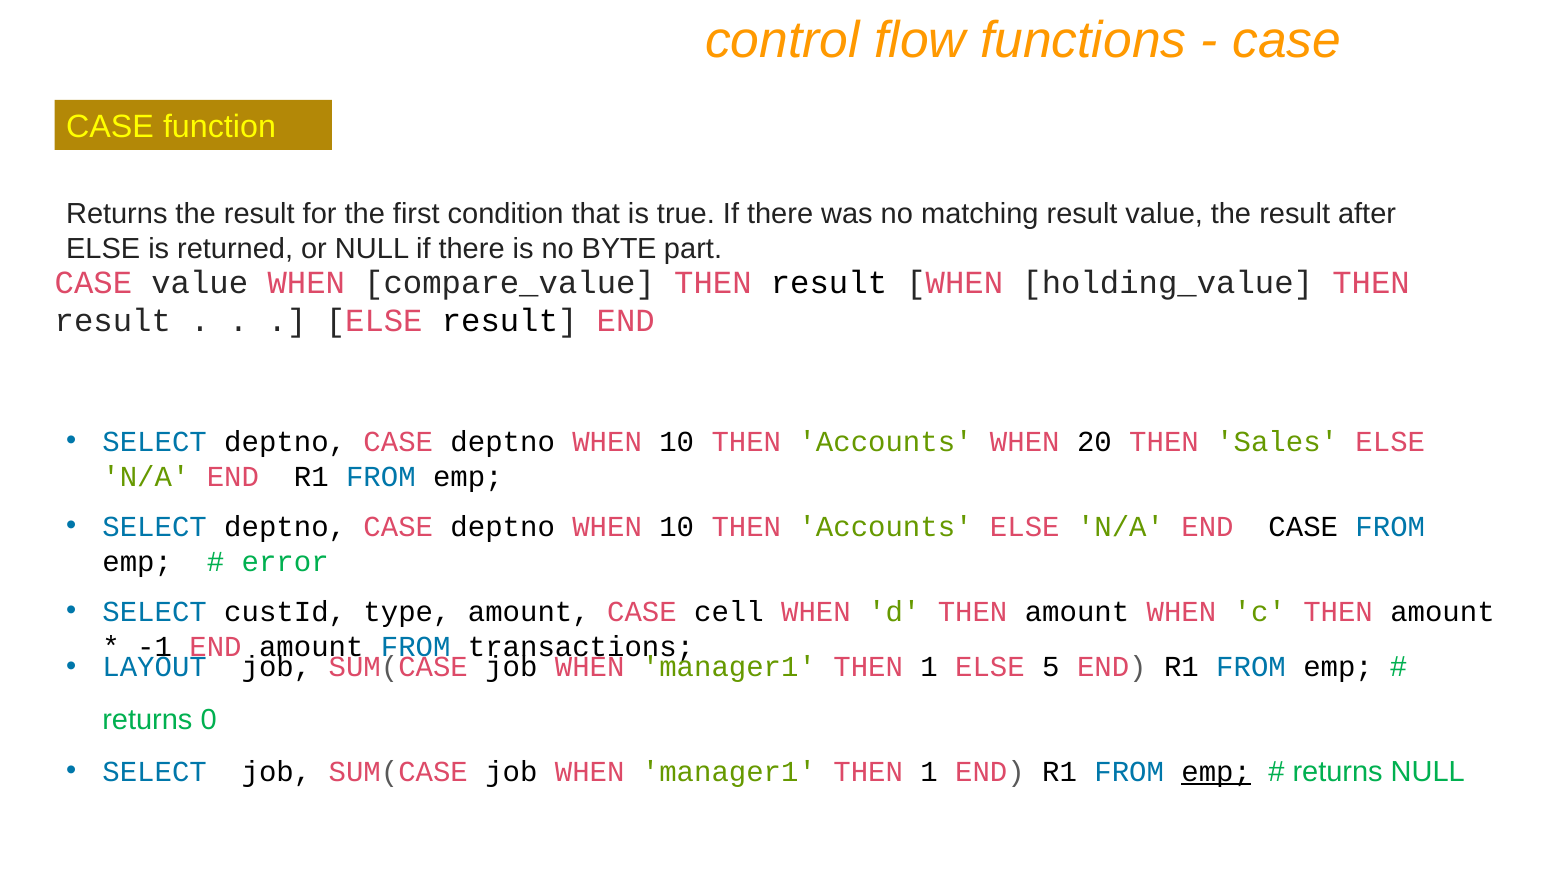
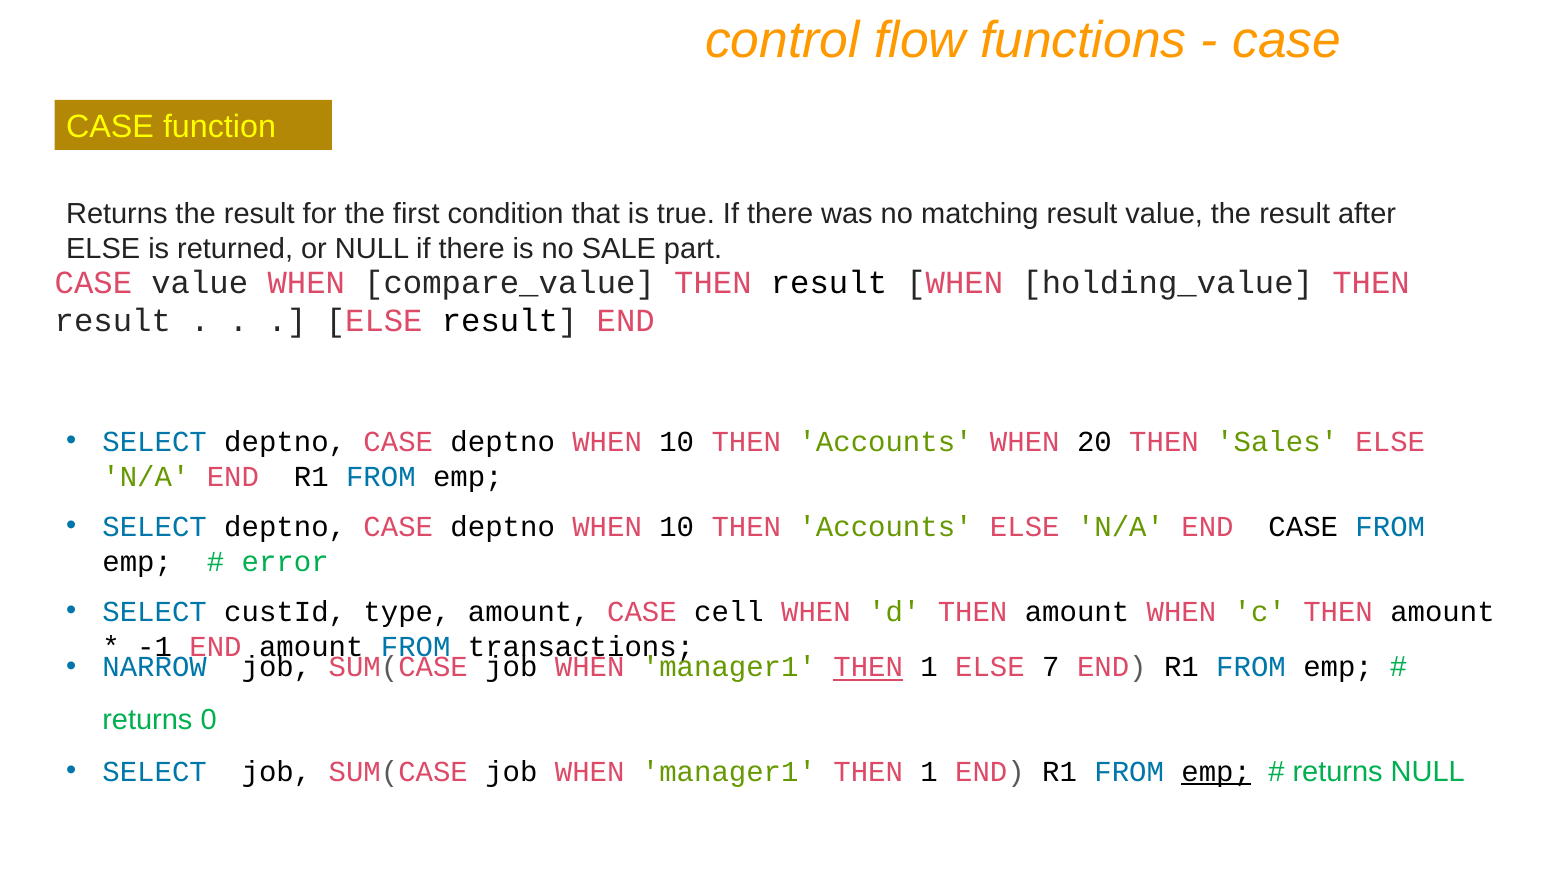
BYTE: BYTE -> SALE
LAYOUT: LAYOUT -> NARROW
THEN at (868, 667) underline: none -> present
5: 5 -> 7
